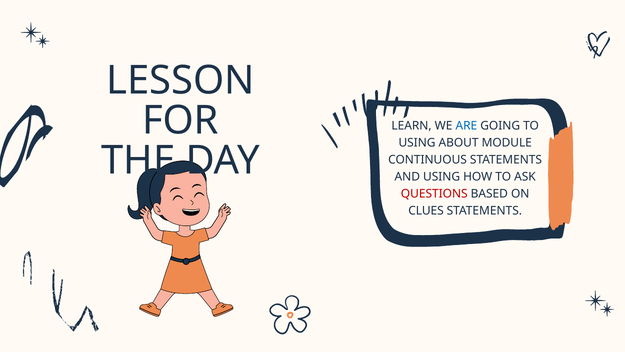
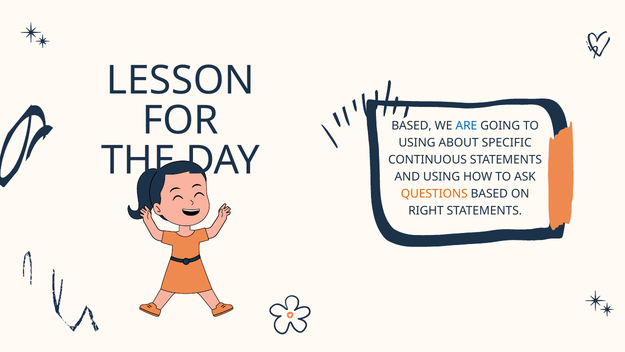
LEARN at (412, 126): LEARN -> BASED
MODULE: MODULE -> SPECIFIC
QUESTIONS colour: red -> orange
CLUES: CLUES -> RIGHT
